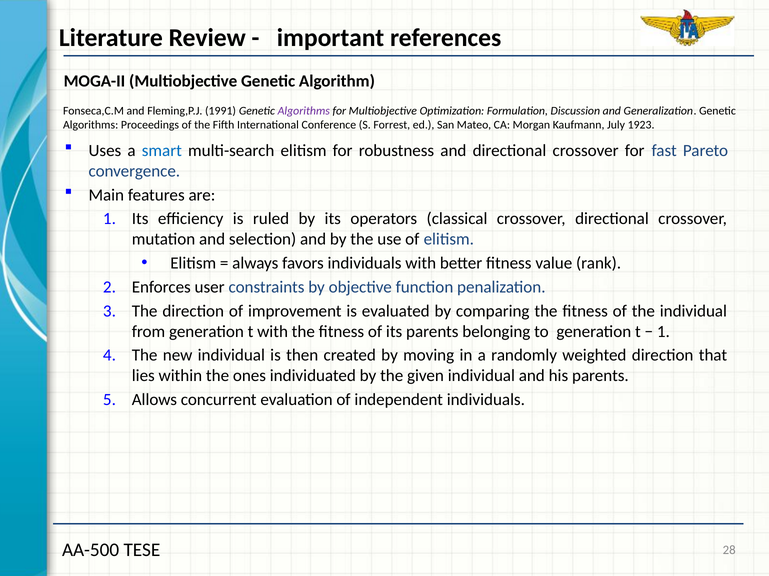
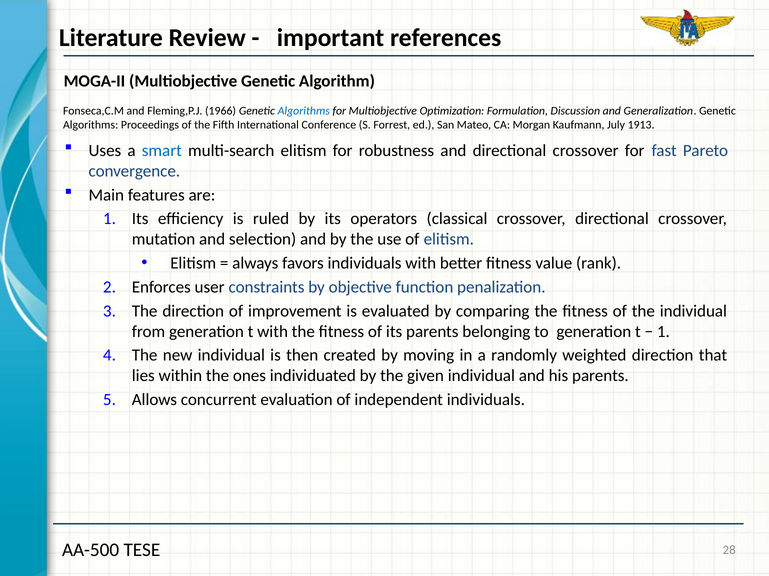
1991: 1991 -> 1966
Algorithms at (304, 111) colour: purple -> blue
1923: 1923 -> 1913
